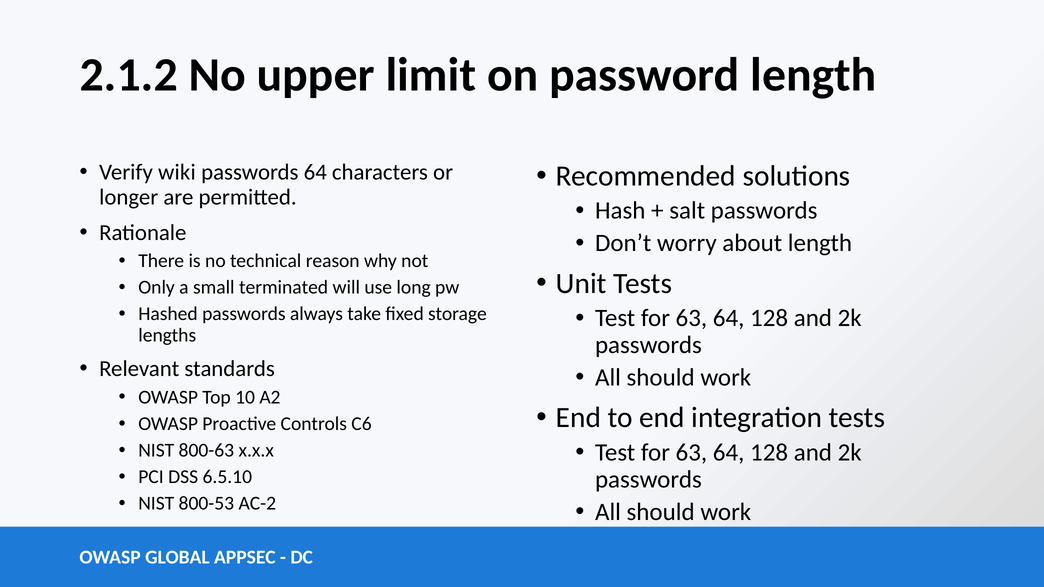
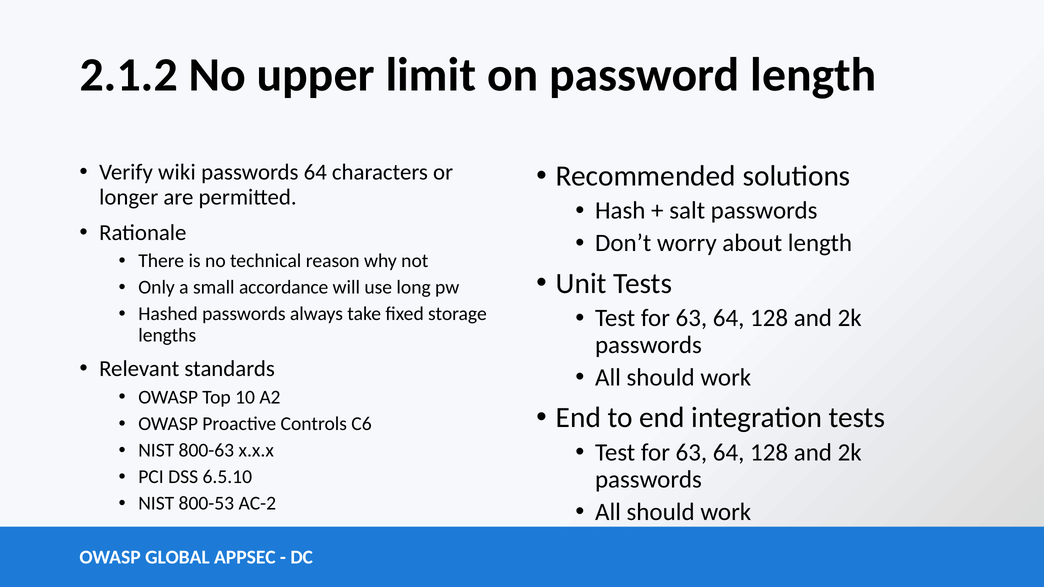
terminated: terminated -> accordance
